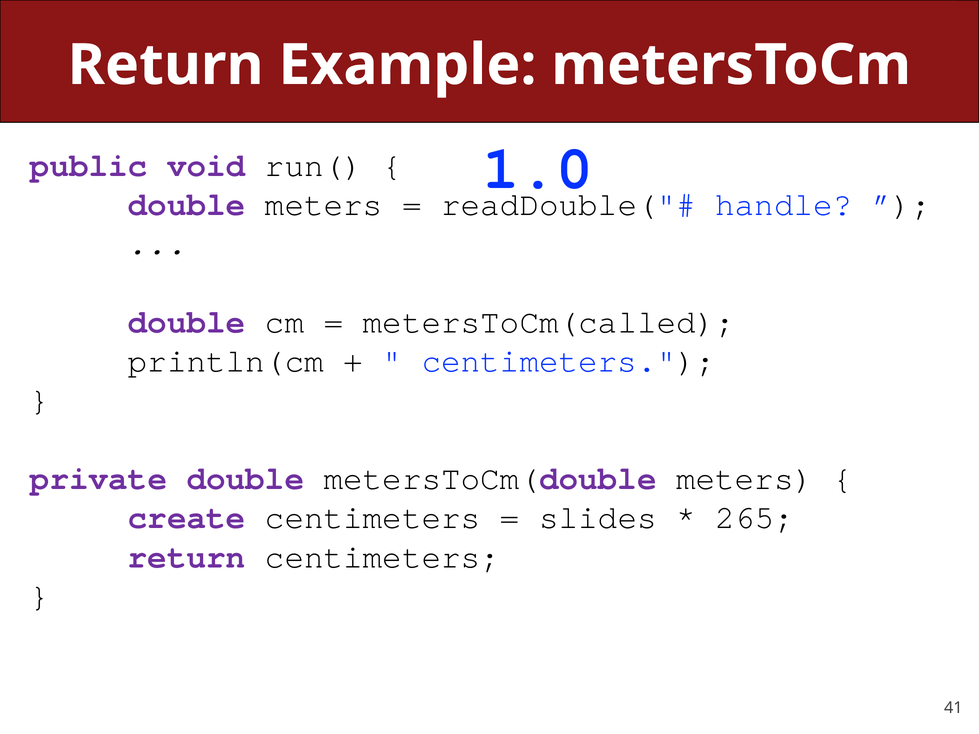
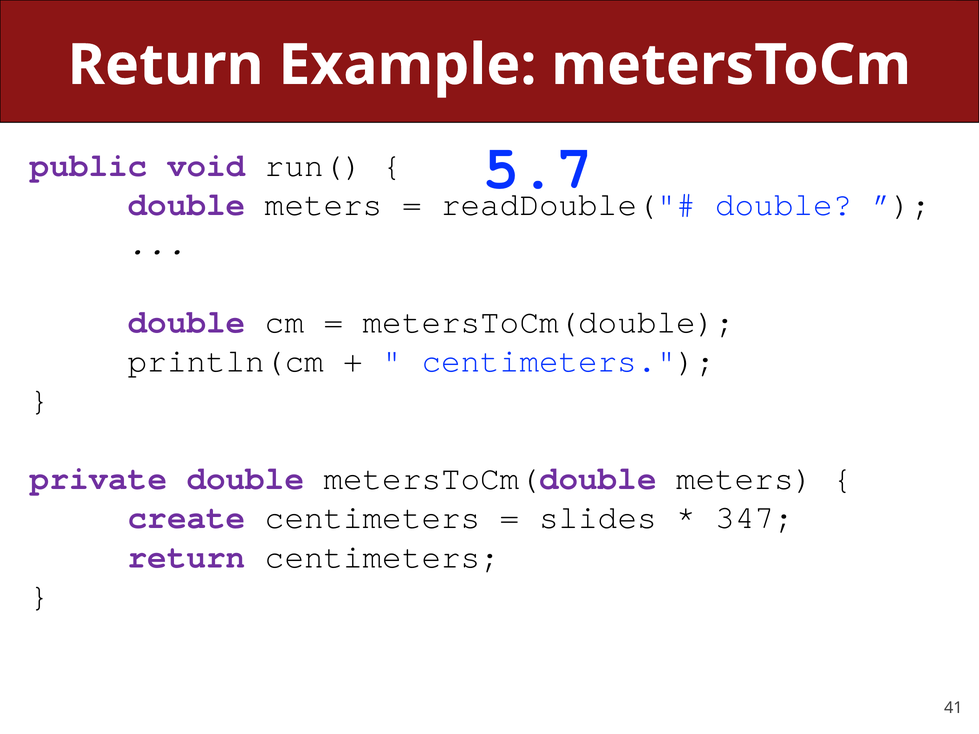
1.0: 1.0 -> 5.7
handle at (784, 204): handle -> double
metersToCm(called at (549, 322): metersToCm(called -> metersToCm(double
265: 265 -> 347
